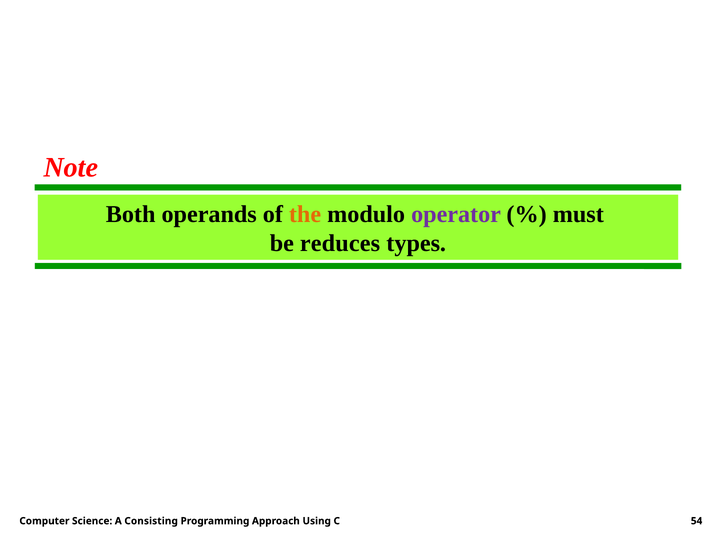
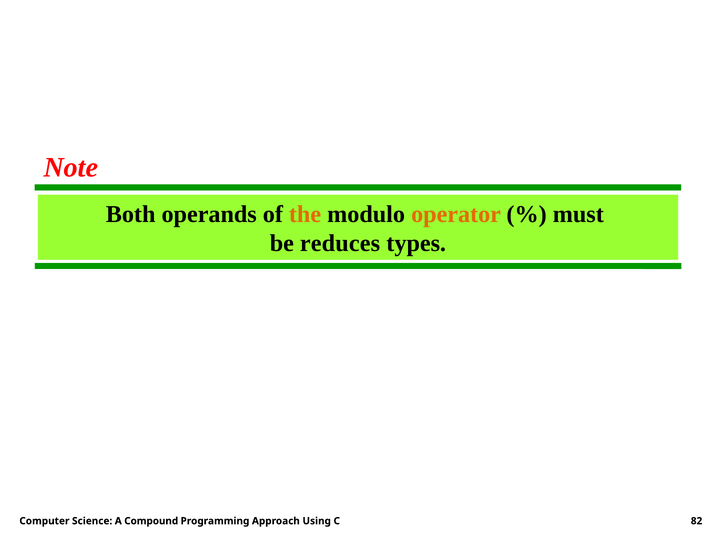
operator colour: purple -> orange
Consisting: Consisting -> Compound
54: 54 -> 82
